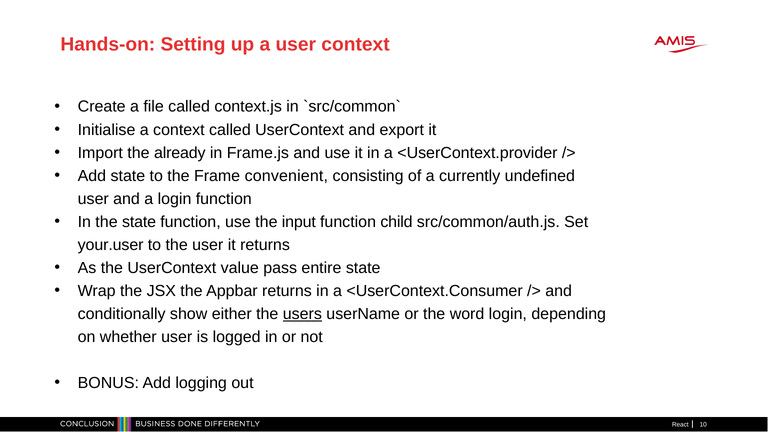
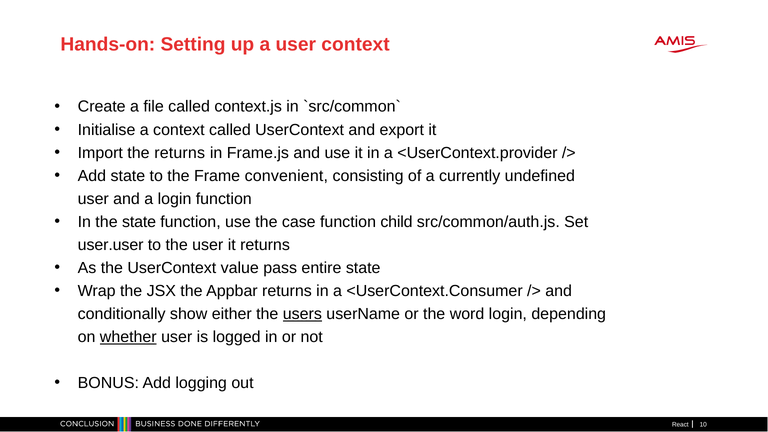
the already: already -> returns
input: input -> case
your.user: your.user -> user.user
whether underline: none -> present
